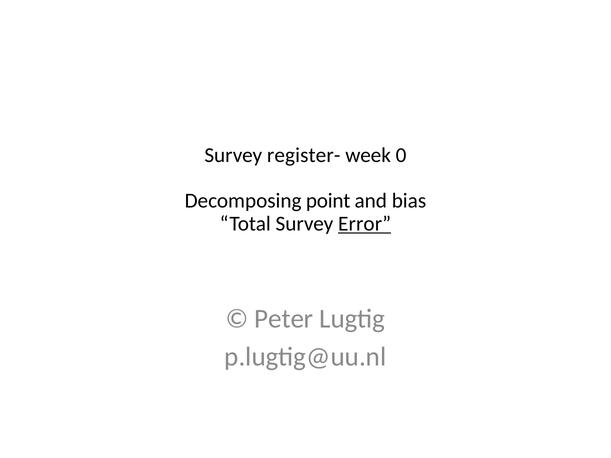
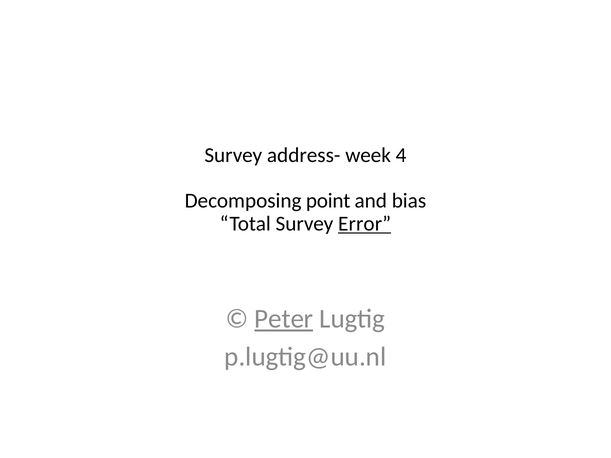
register-: register- -> address-
0: 0 -> 4
Peter underline: none -> present
